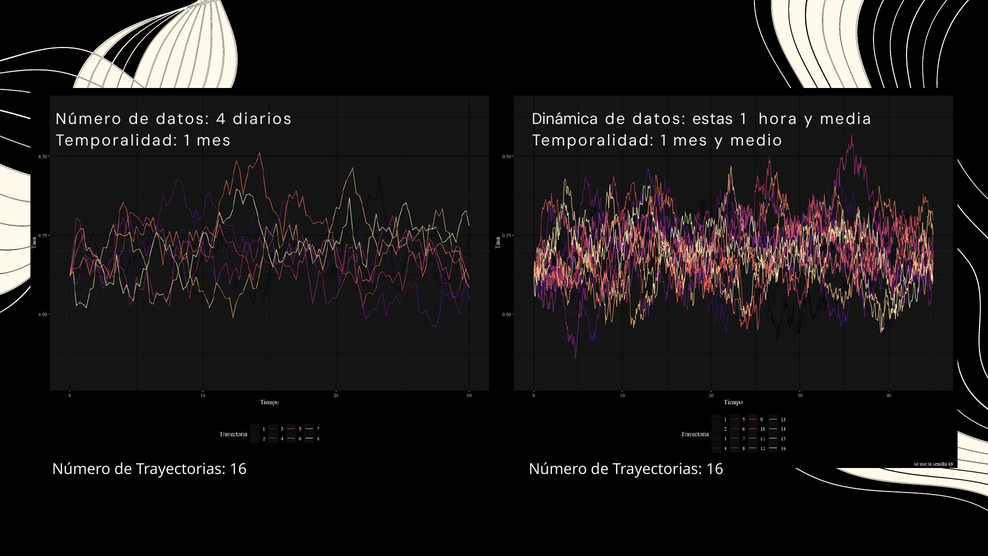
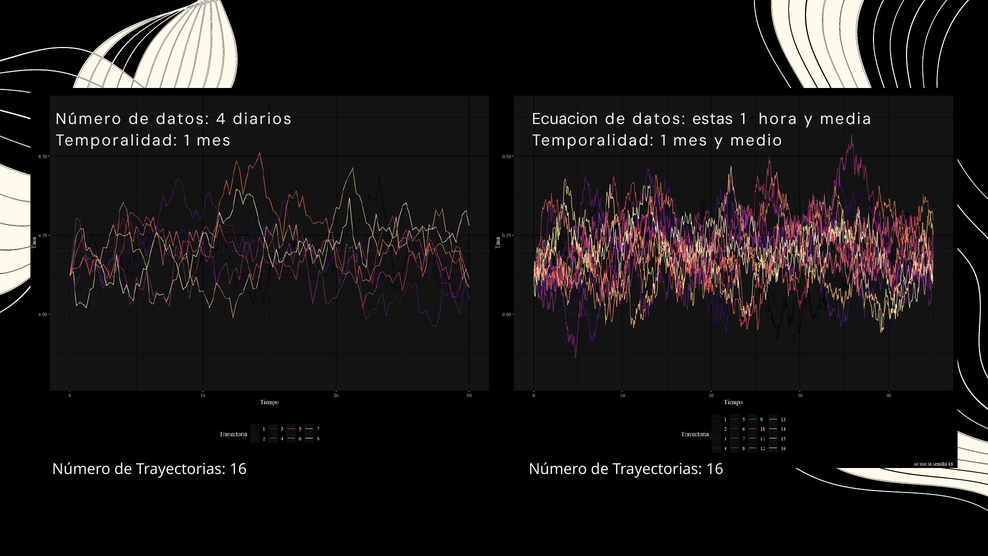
Dinámica: Dinámica -> Ecuacion
